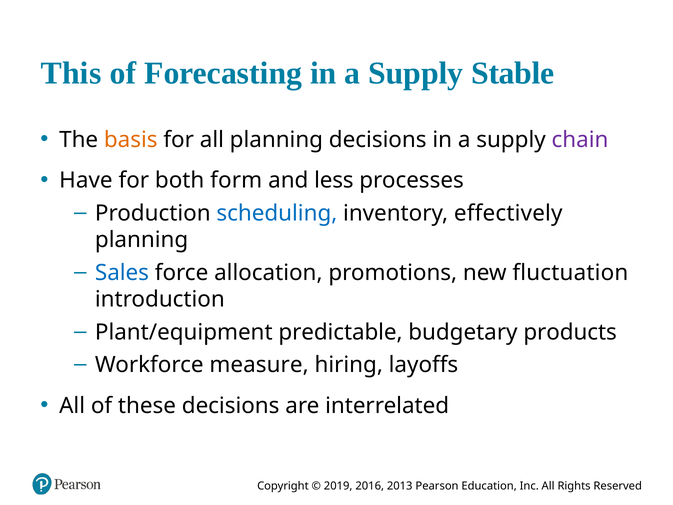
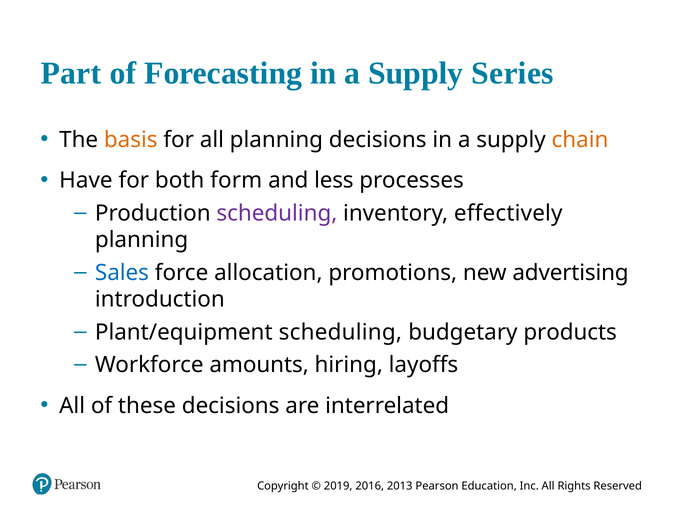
This: This -> Part
Stable: Stable -> Series
chain colour: purple -> orange
scheduling at (277, 213) colour: blue -> purple
fluctuation: fluctuation -> advertising
Plant/equipment predictable: predictable -> scheduling
measure: measure -> amounts
